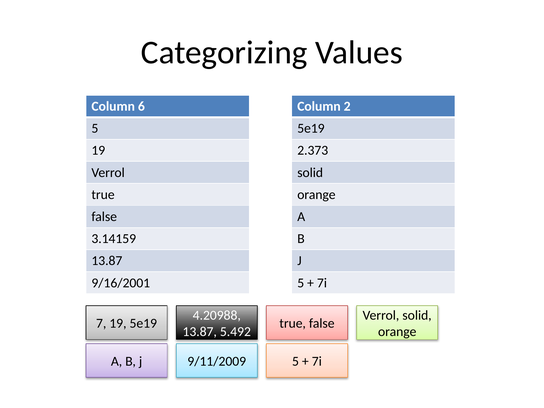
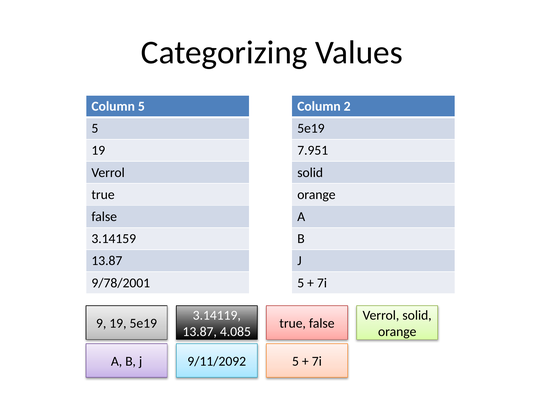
Column 6: 6 -> 5
2.373: 2.373 -> 7.951
9/16/2001: 9/16/2001 -> 9/78/2001
4.20988: 4.20988 -> 3.14119
7: 7 -> 9
5.492: 5.492 -> 4.085
9/11/2009: 9/11/2009 -> 9/11/2092
